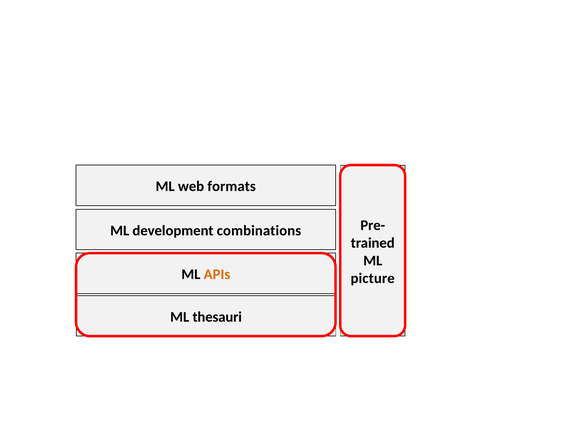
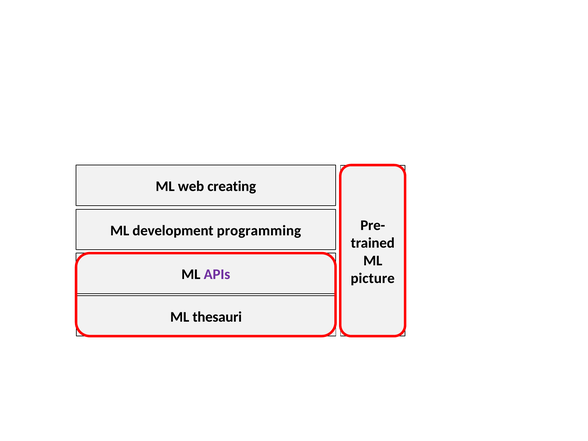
formats: formats -> creating
combinations: combinations -> programming
APIs colour: orange -> purple
